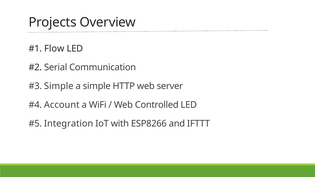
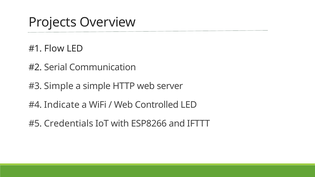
Account: Account -> Indicate
Integration: Integration -> Credentials
